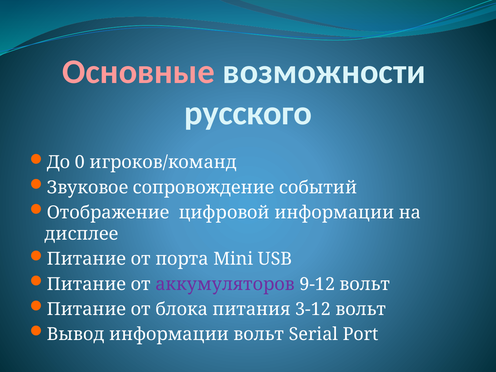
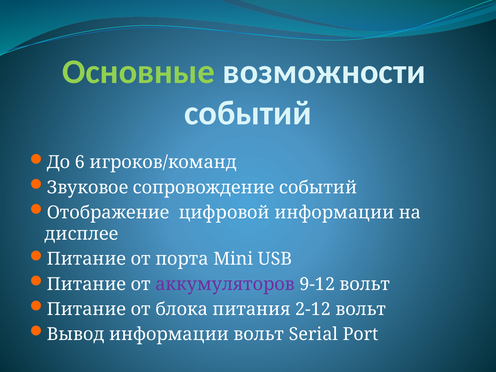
Основные colour: pink -> light green
русского at (248, 113): русского -> событий
0: 0 -> 6
3-12: 3-12 -> 2-12
